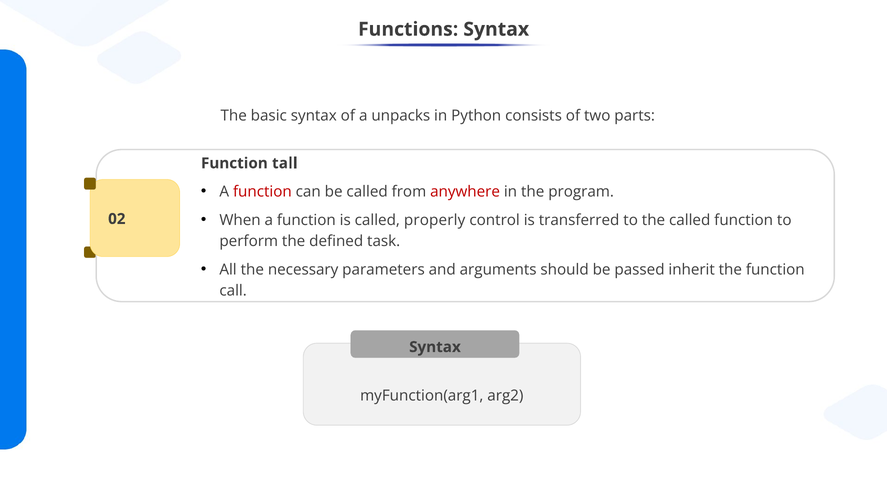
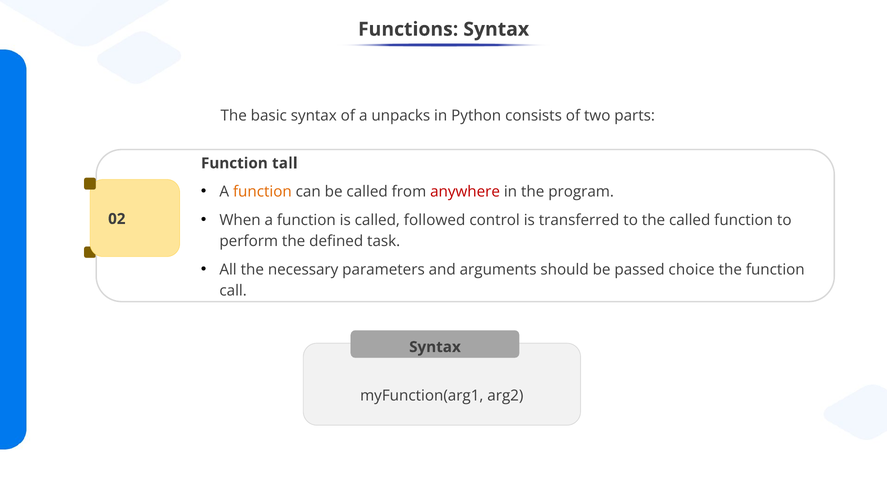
function at (262, 192) colour: red -> orange
properly: properly -> followed
inherit: inherit -> choice
